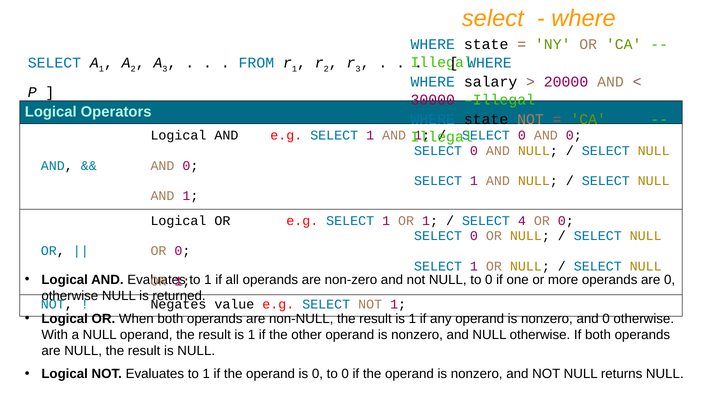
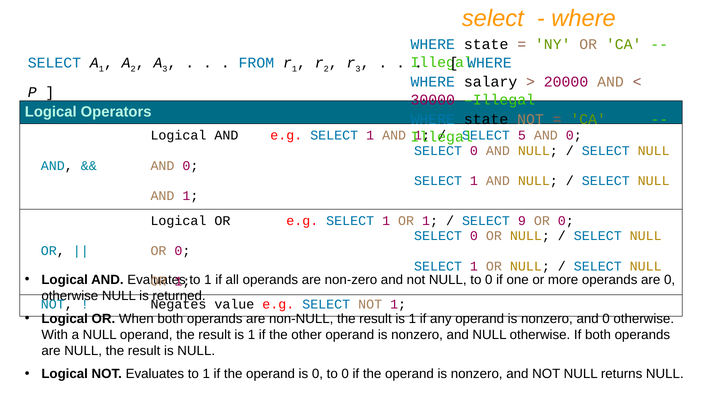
0 at (522, 135): 0 -> 5
4: 4 -> 9
